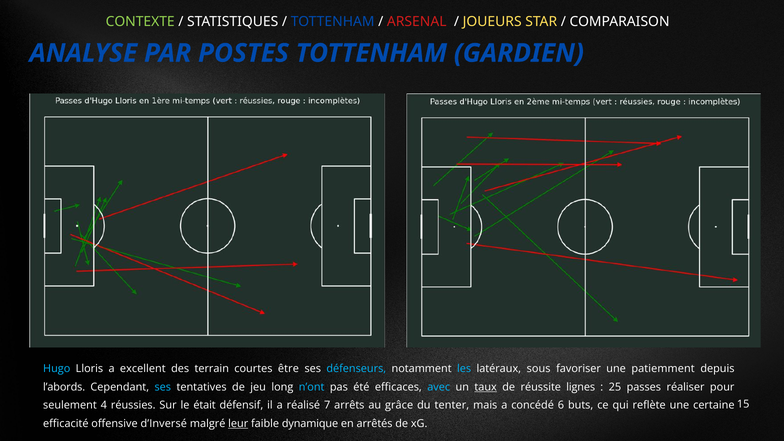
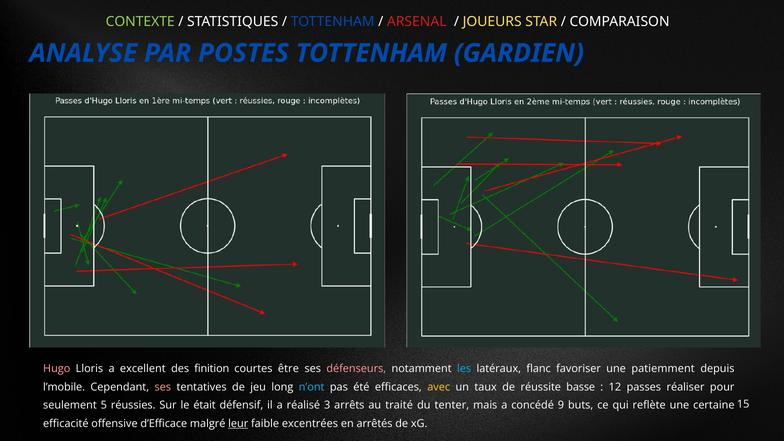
Hugo colour: light blue -> pink
terrain: terrain -> finition
défenseurs colour: light blue -> pink
sous: sous -> flanc
l’abords: l’abords -> l’mobile
ses at (163, 387) colour: light blue -> pink
avec colour: light blue -> yellow
taux underline: present -> none
lignes: lignes -> basse
25: 25 -> 12
4: 4 -> 5
7: 7 -> 3
grâce: grâce -> traité
6: 6 -> 9
d’Inversé: d’Inversé -> d’Efficace
dynamique: dynamique -> excentrées
